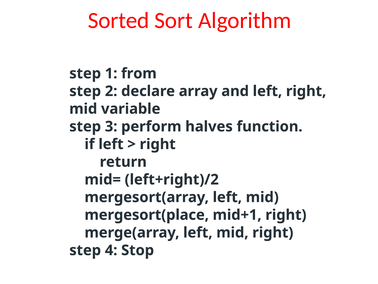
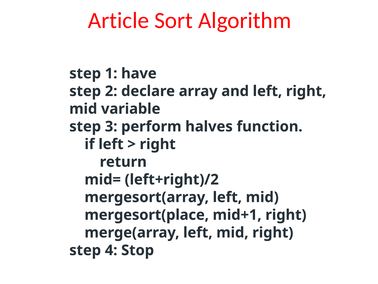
Sorted: Sorted -> Article
from: from -> have
